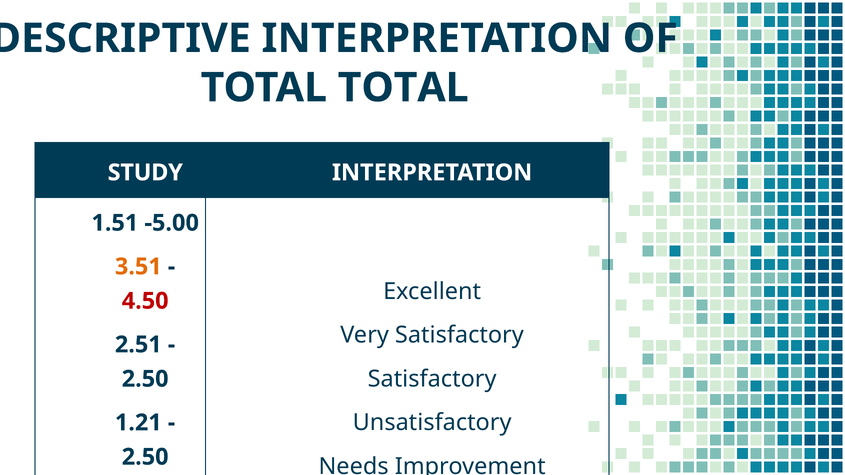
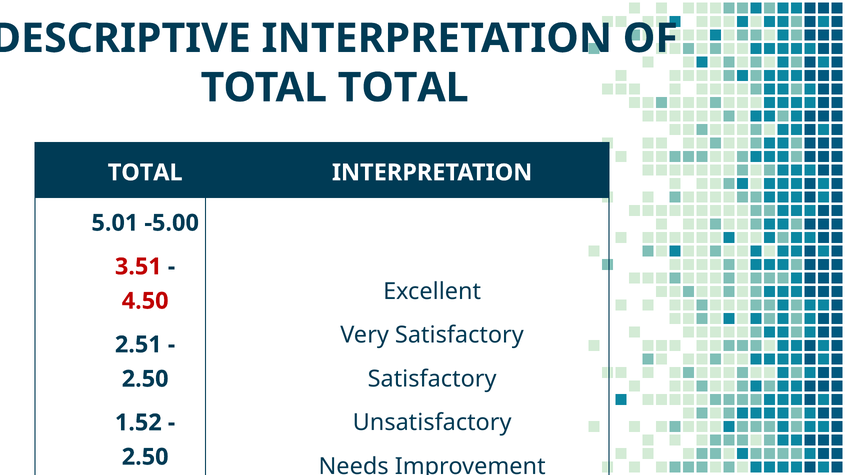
STUDY at (145, 173): STUDY -> TOTAL
1.51: 1.51 -> 5.01
3.51 colour: orange -> red
1.21: 1.21 -> 1.52
